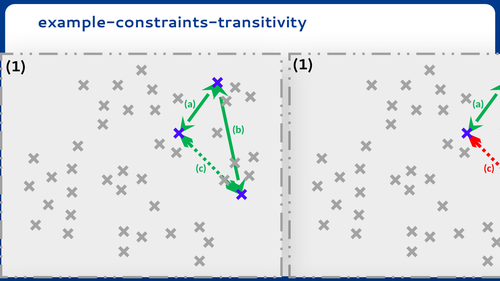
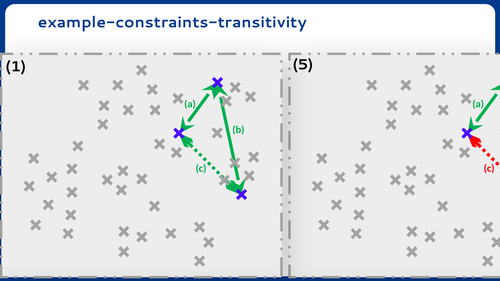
1 1: 1 -> 5
